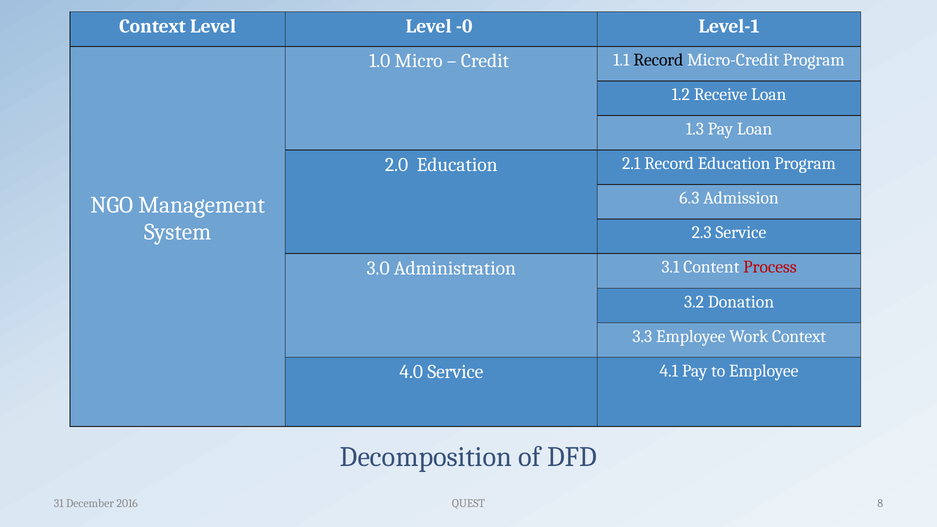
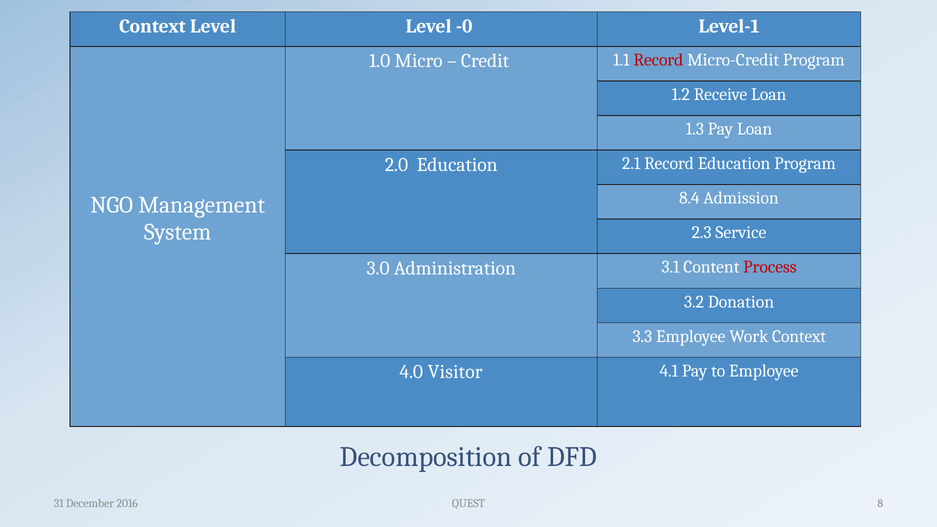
Record at (658, 60) colour: black -> red
6.3: 6.3 -> 8.4
4.0 Service: Service -> Visitor
